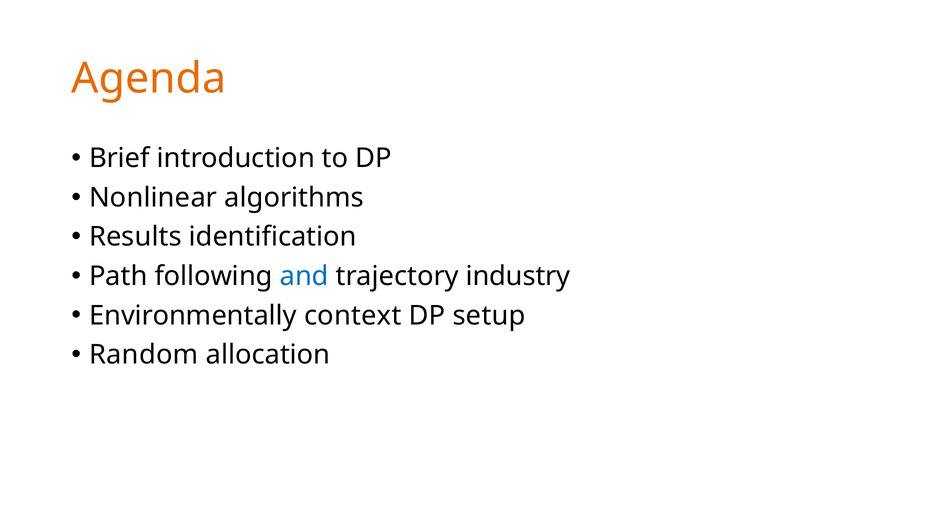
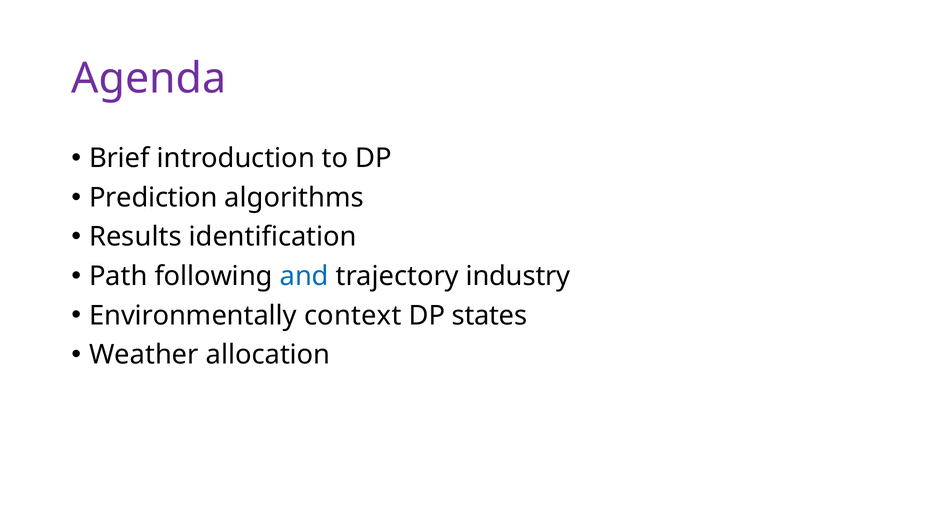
Agenda colour: orange -> purple
Nonlinear: Nonlinear -> Prediction
setup: setup -> states
Random: Random -> Weather
